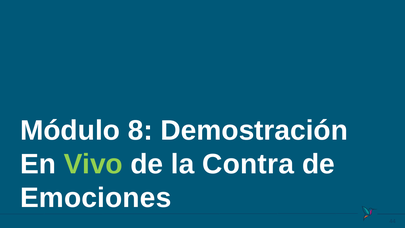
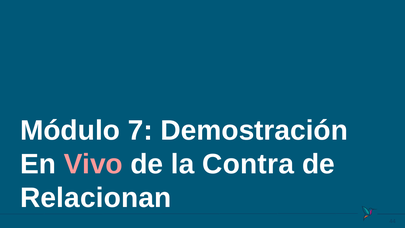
8: 8 -> 7
Vivo colour: light green -> pink
Emociones: Emociones -> Relacionan
